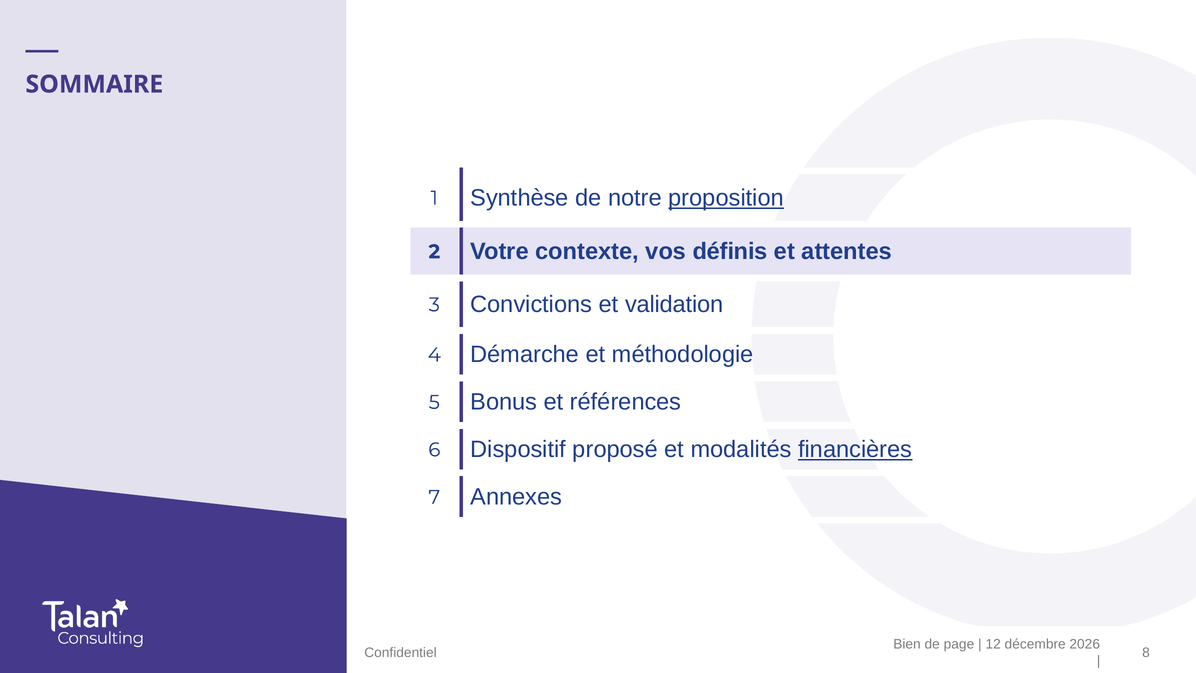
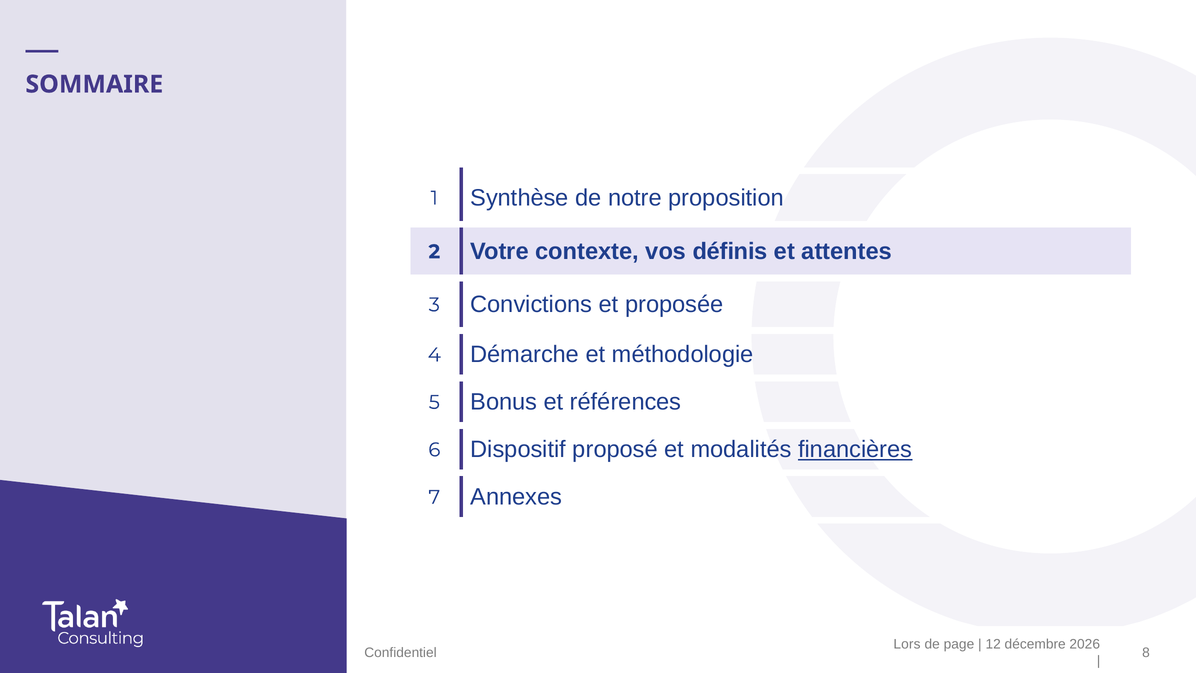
proposition underline: present -> none
validation: validation -> proposée
Bien: Bien -> Lors
